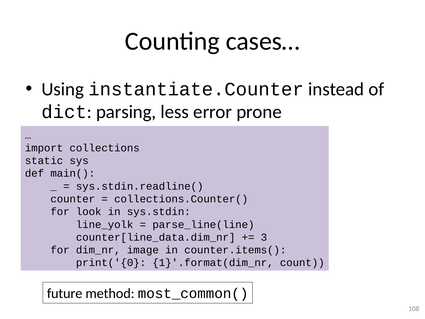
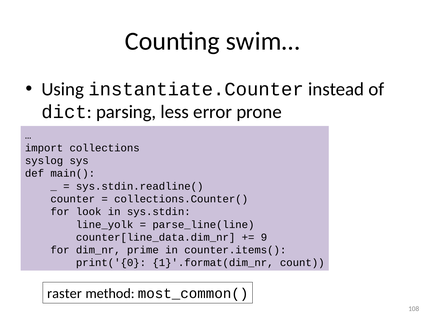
cases…: cases… -> swim…
static: static -> syslog
3: 3 -> 9
image: image -> prime
future: future -> raster
